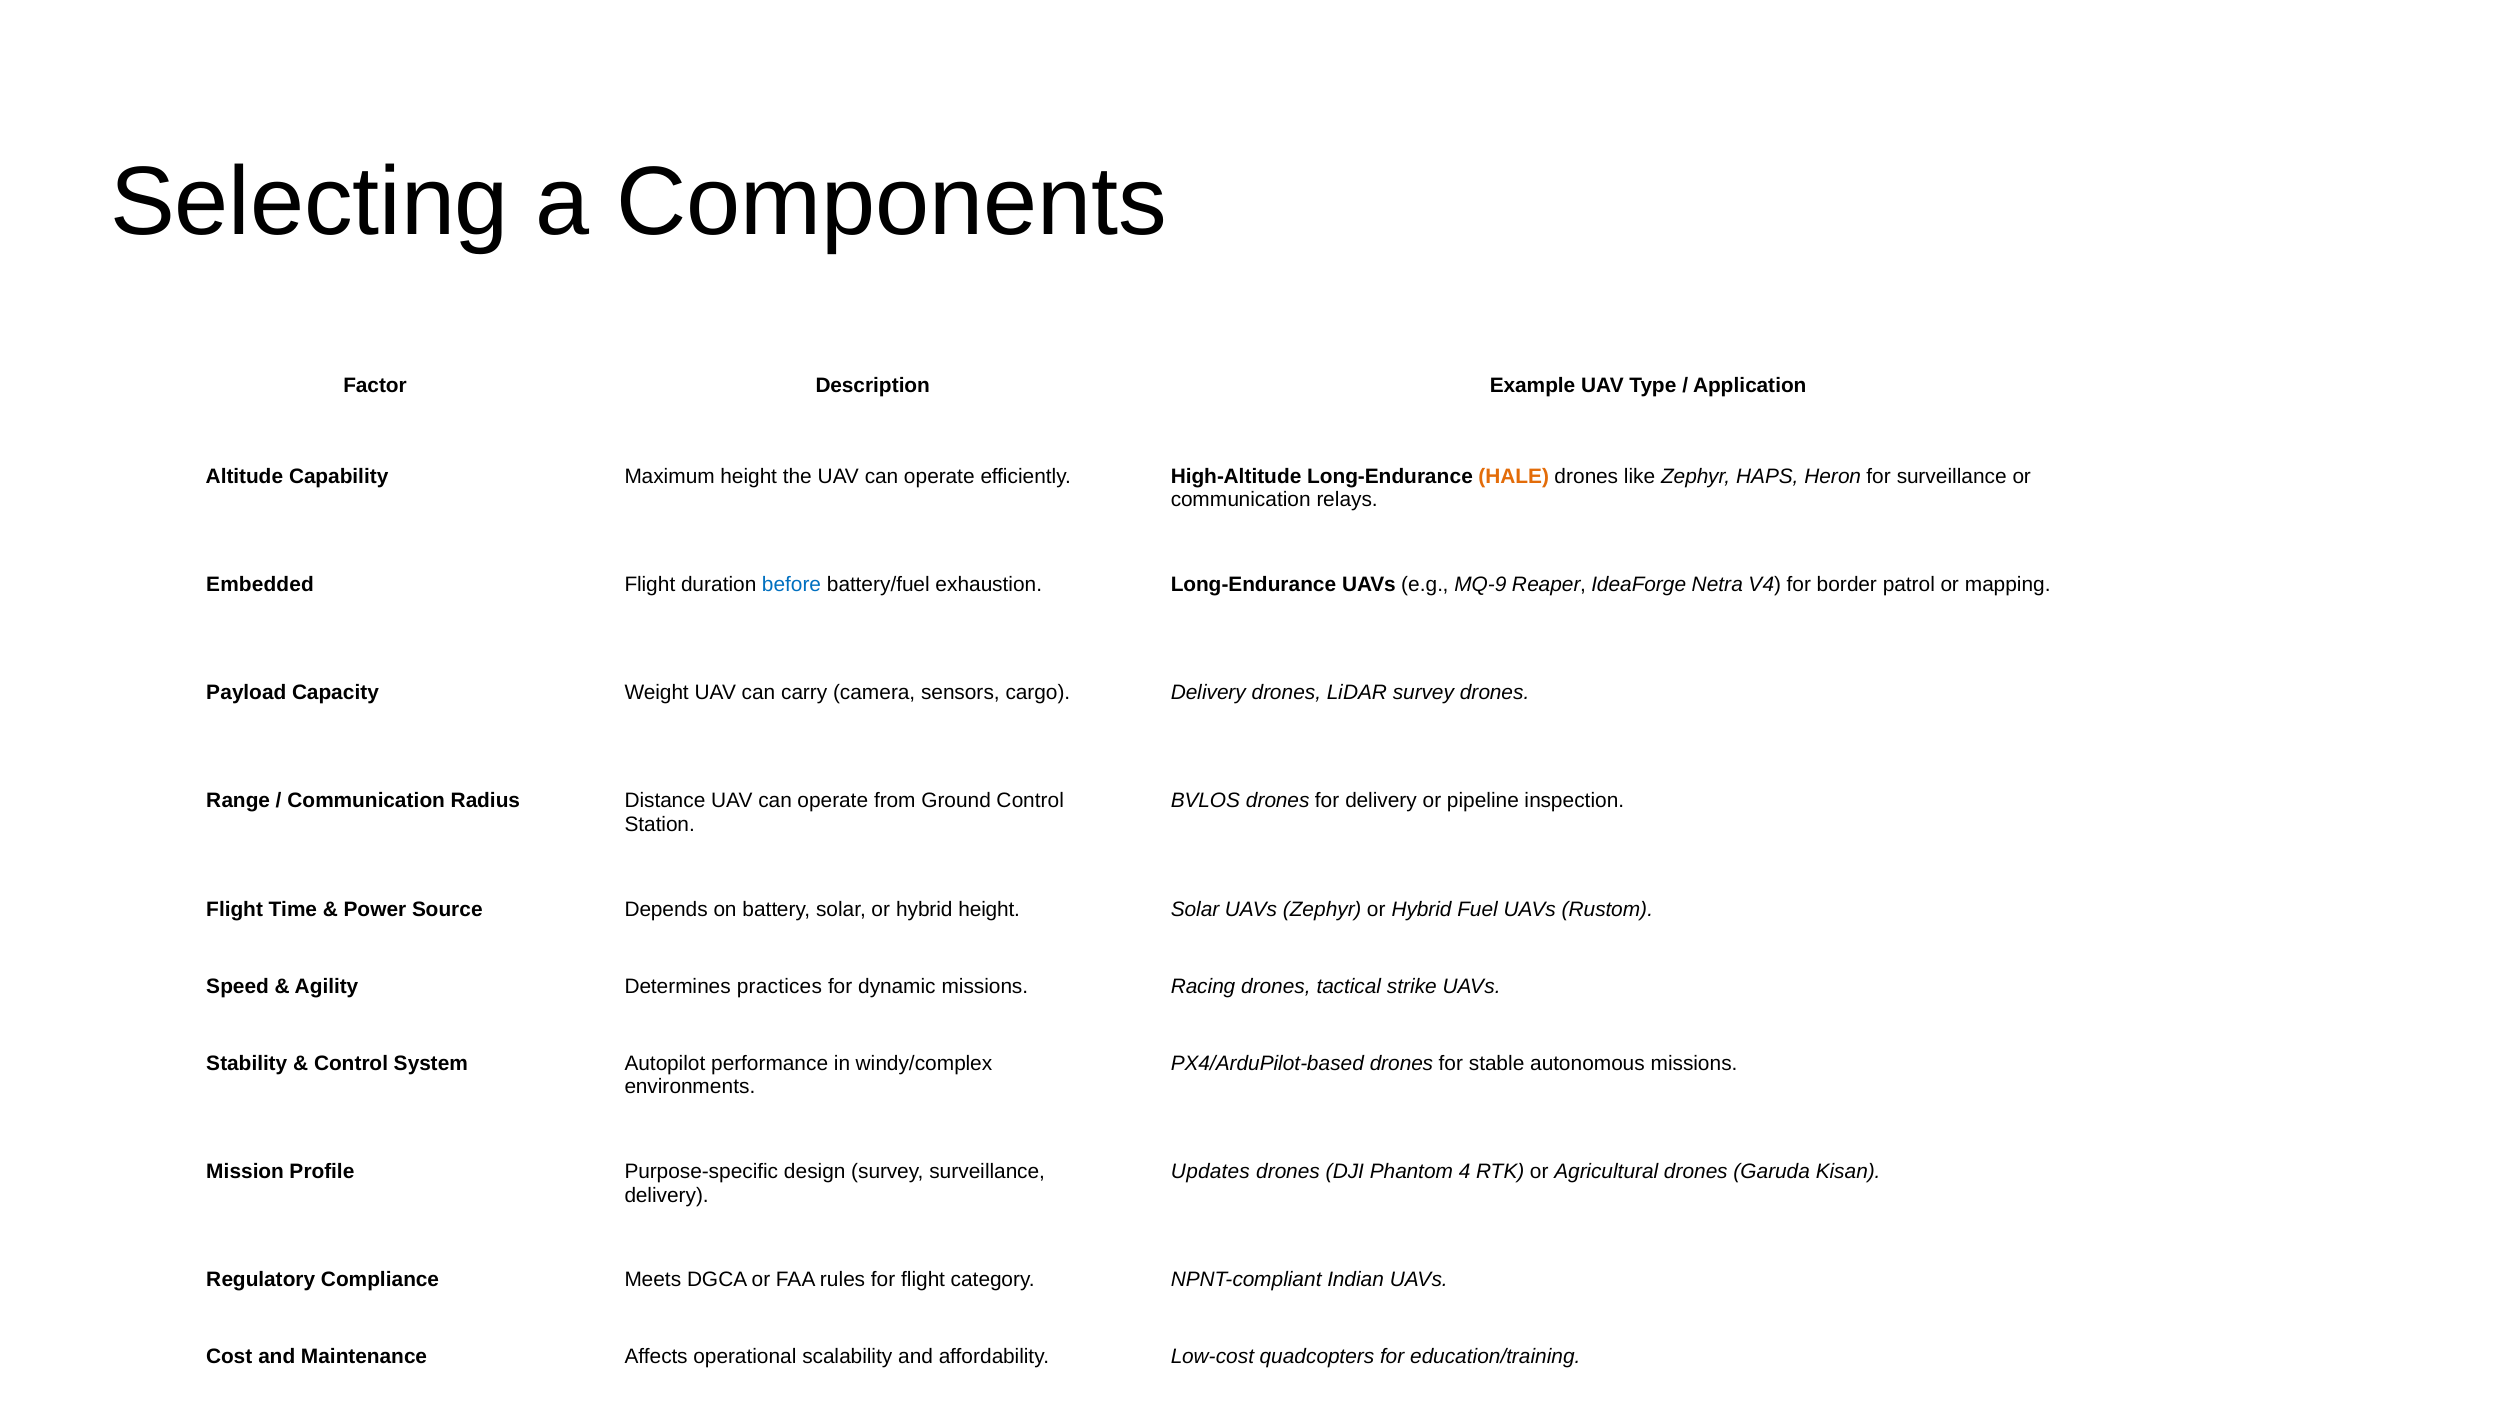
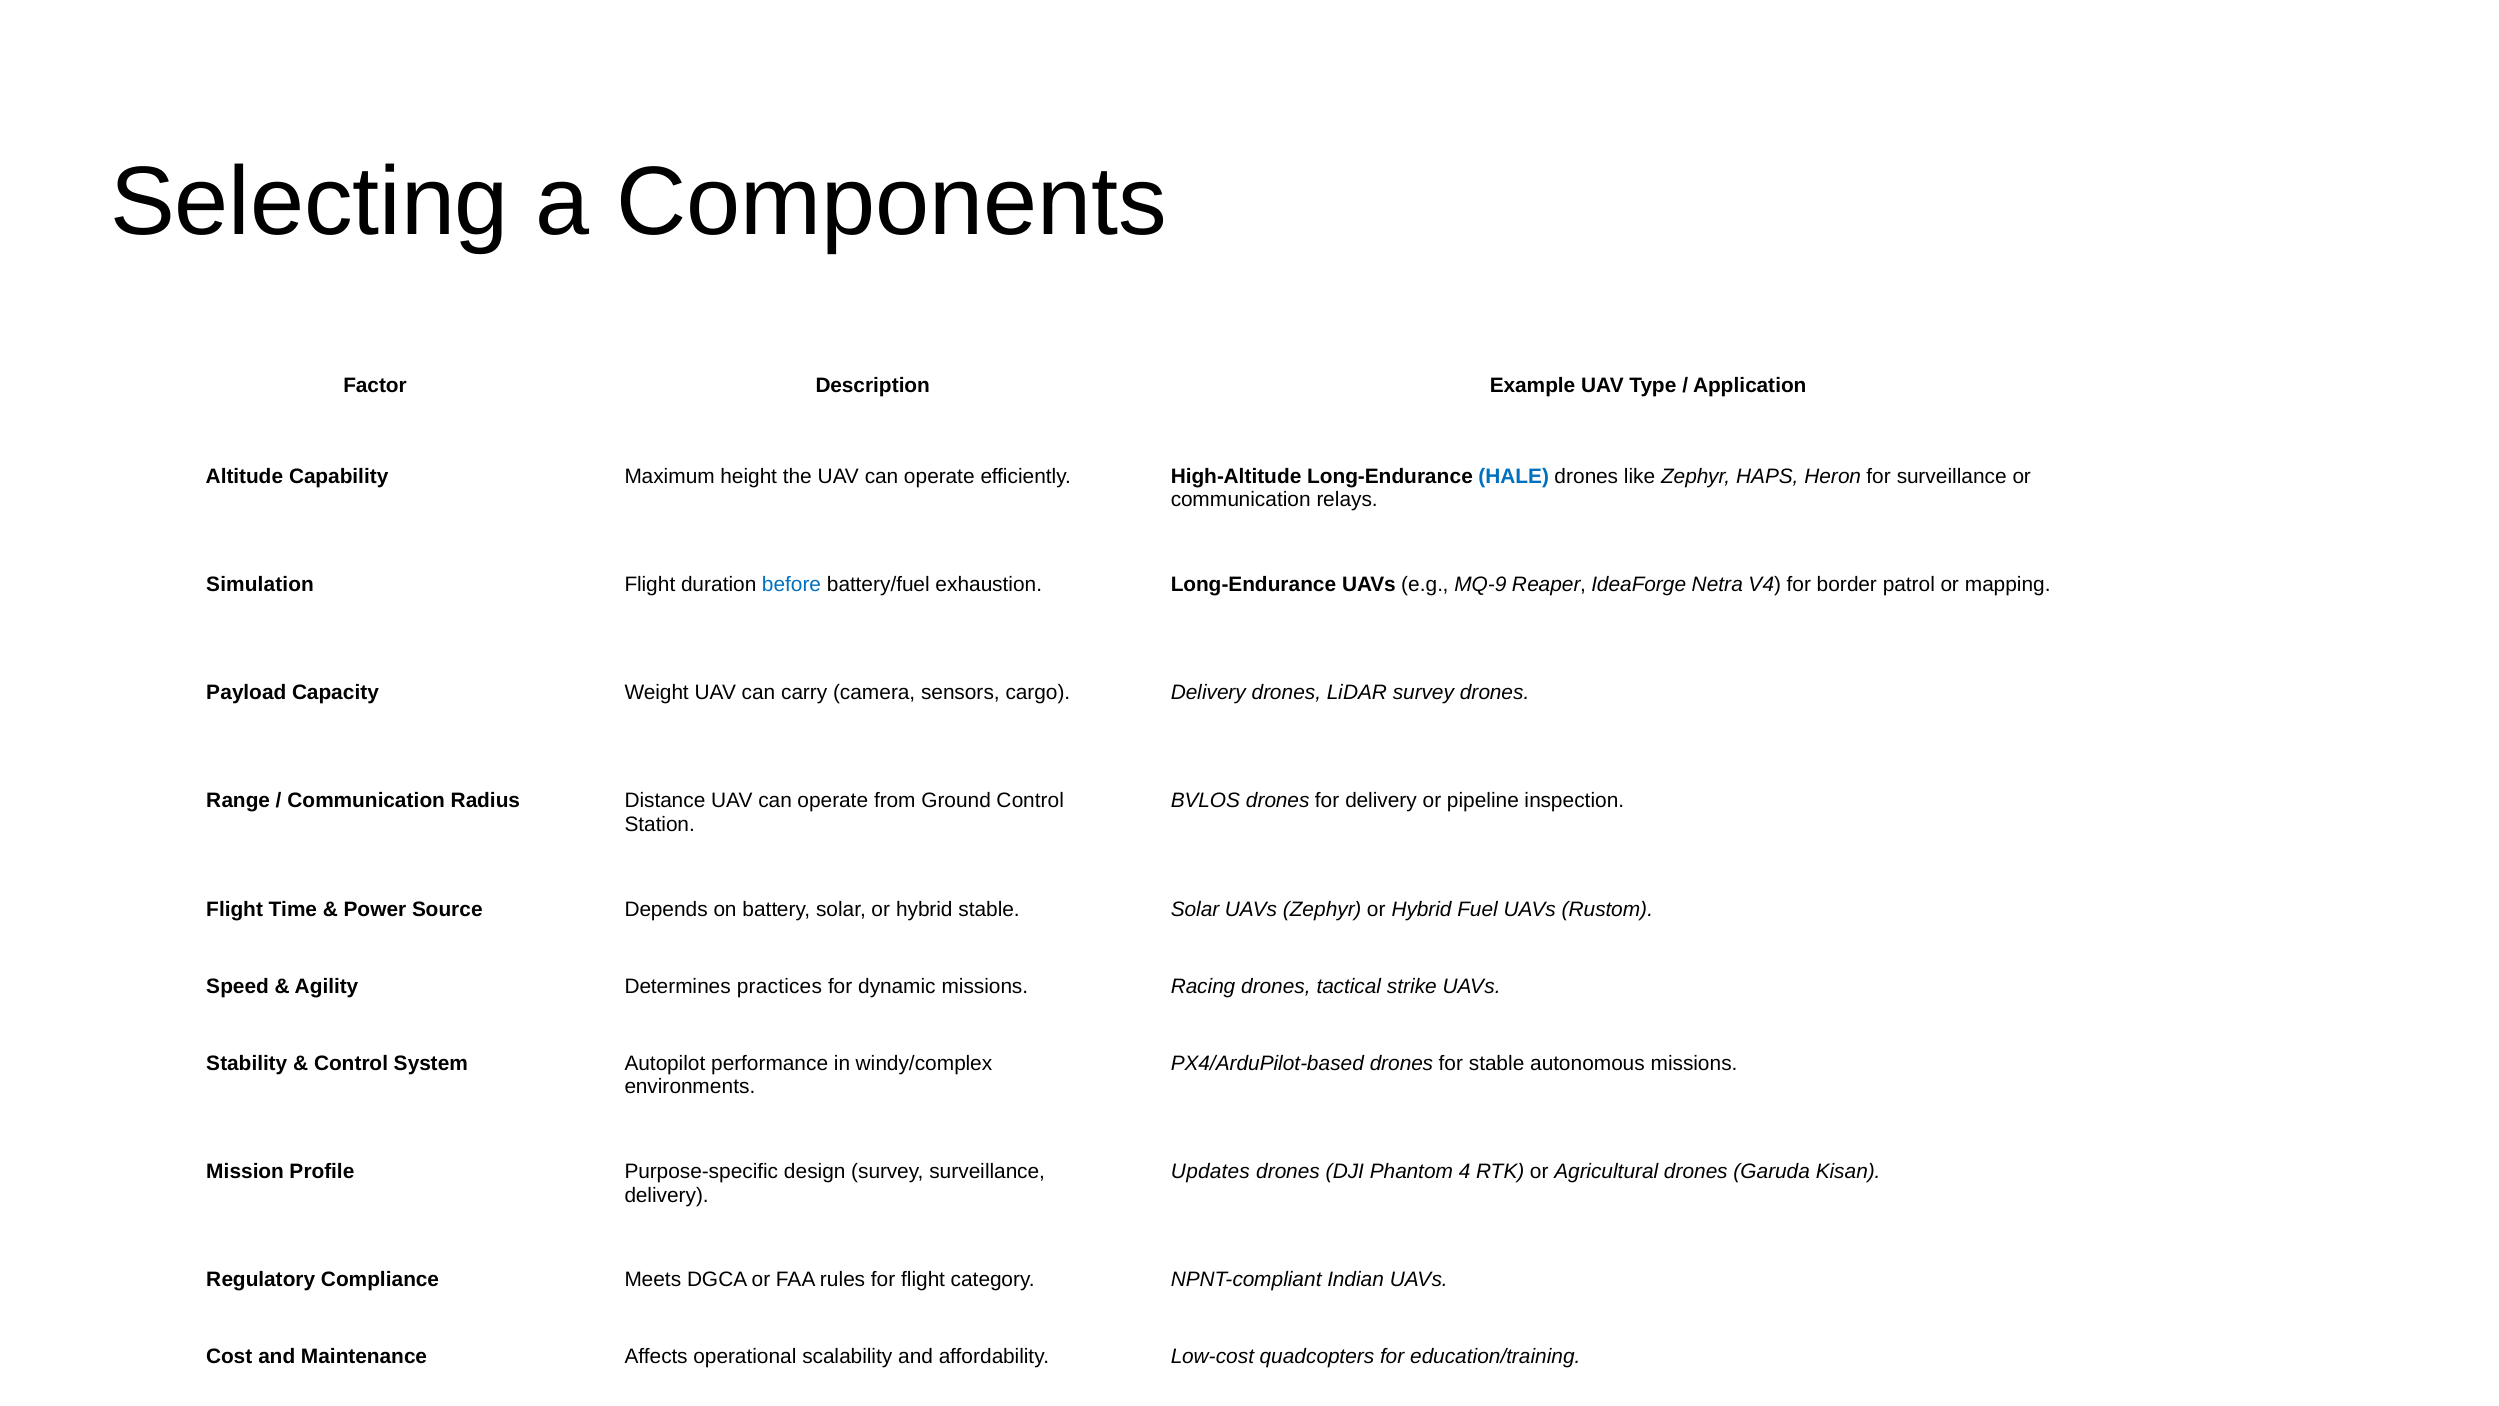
HALE colour: orange -> blue
Embedded: Embedded -> Simulation
hybrid height: height -> stable
